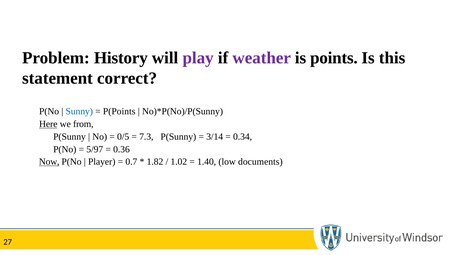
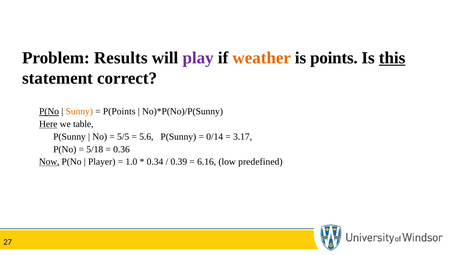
History: History -> Results
weather colour: purple -> orange
this underline: none -> present
P(No at (49, 111) underline: none -> present
Sunny colour: blue -> orange
from: from -> table
0/5: 0/5 -> 5/5
7.3: 7.3 -> 5.6
3/14: 3/14 -> 0/14
0.34: 0.34 -> 3.17
5/97: 5/97 -> 5/18
0.7: 0.7 -> 1.0
1.82: 1.82 -> 0.34
1.02: 1.02 -> 0.39
1.40: 1.40 -> 6.16
documents: documents -> predefined
